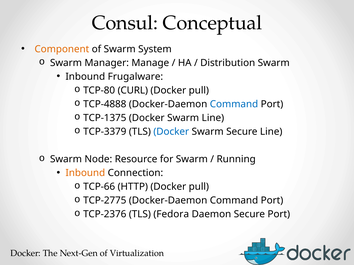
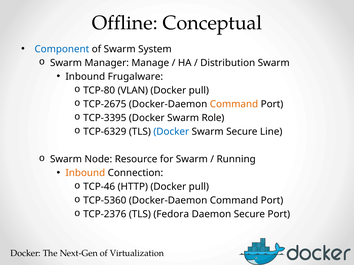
Consul: Consul -> Offline
Component colour: orange -> blue
CURL: CURL -> VLAN
TCP-4888: TCP-4888 -> TCP-2675
Command at (234, 104) colour: blue -> orange
TCP-1375: TCP-1375 -> TCP-3395
Swarm Line: Line -> Role
TCP-3379: TCP-3379 -> TCP-6329
TCP-66: TCP-66 -> TCP-46
TCP-2775: TCP-2775 -> TCP-5360
